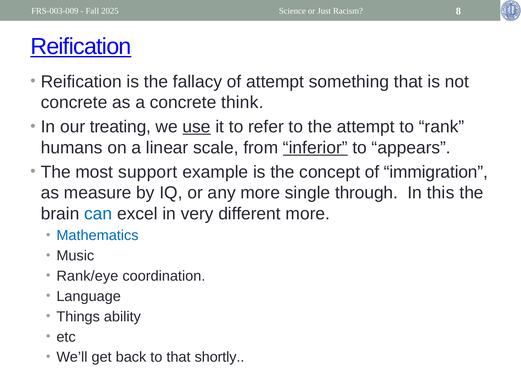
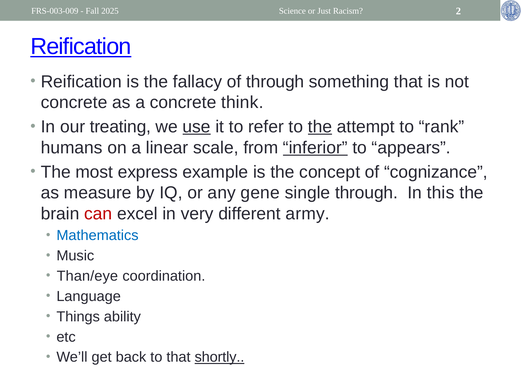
8: 8 -> 2
of attempt: attempt -> through
the at (320, 127) underline: none -> present
support: support -> express
immigration: immigration -> cognizance
any more: more -> gene
can colour: blue -> red
different more: more -> army
Rank/eye: Rank/eye -> Than/eye
shortly underline: none -> present
